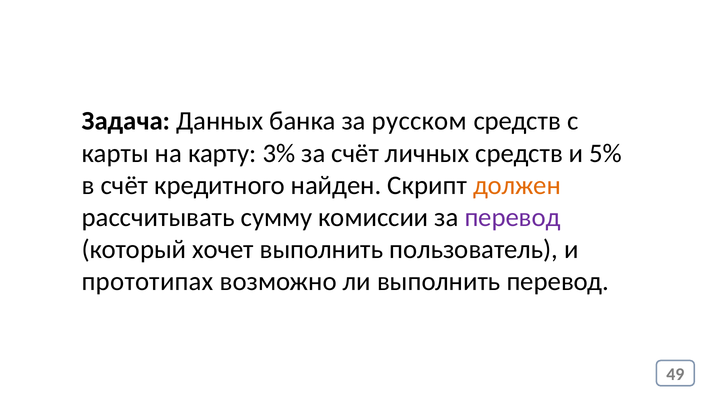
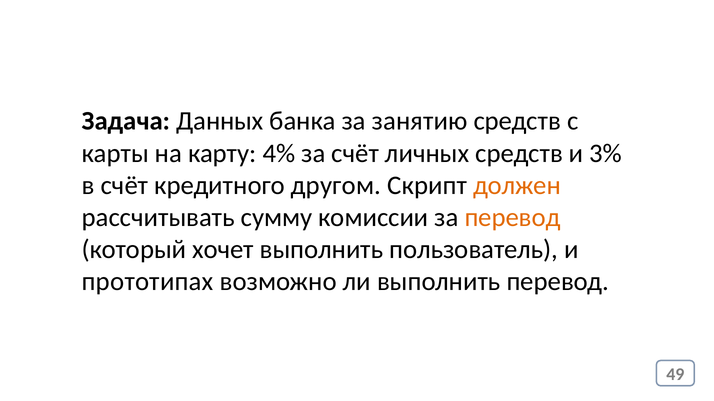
русском: русском -> занятию
3%: 3% -> 4%
5%: 5% -> 3%
найден: найден -> другом
перевод at (513, 218) colour: purple -> orange
